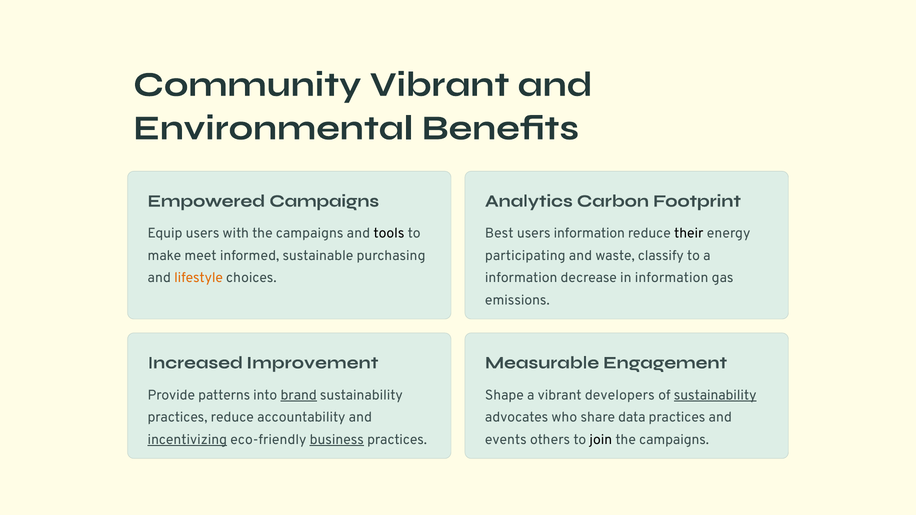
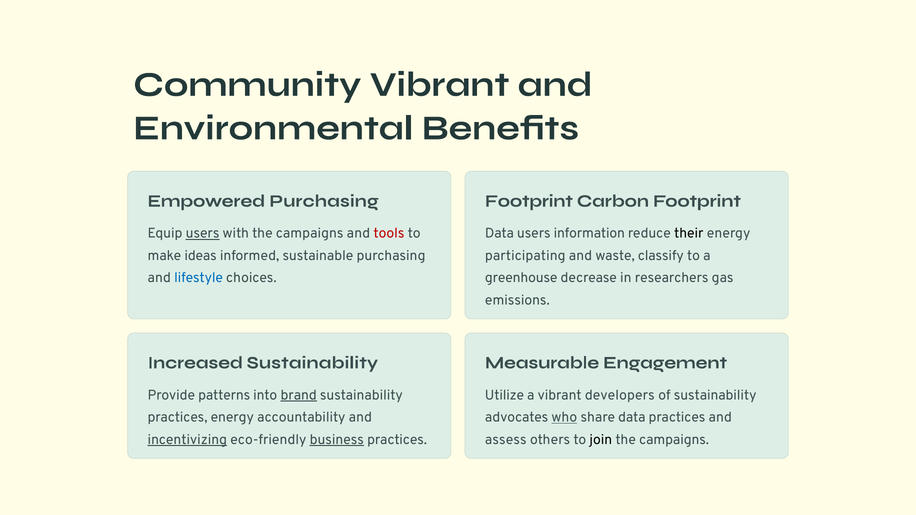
Empowered Campaigns: Campaigns -> Purchasing
Analytics at (529, 201): Analytics -> Footprint
users at (203, 233) underline: none -> present
tools colour: black -> red
Best at (499, 233): Best -> Data
meet: meet -> ideas
lifestyle colour: orange -> blue
information at (521, 278): information -> greenhouse
in information: information -> researchers
Increased Improvement: Improvement -> Sustainability
Shape: Shape -> Utilize
sustainability at (715, 395) underline: present -> none
practices reduce: reduce -> energy
who underline: none -> present
events: events -> assess
